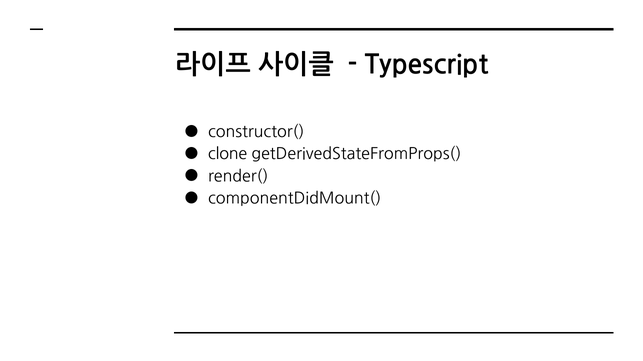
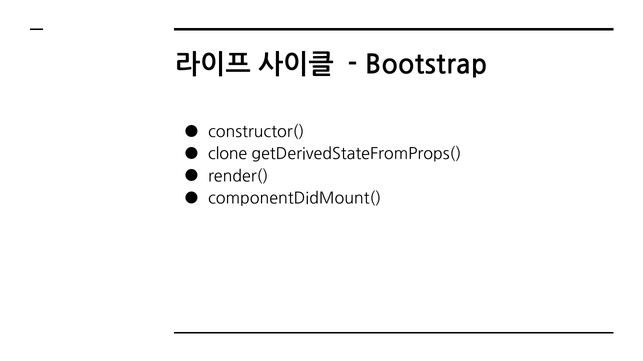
Typescript: Typescript -> Bootstrap
